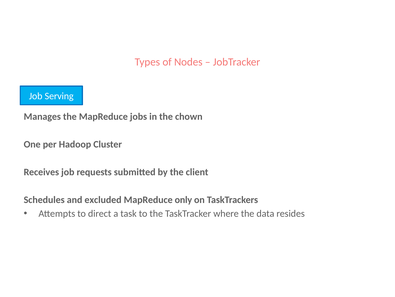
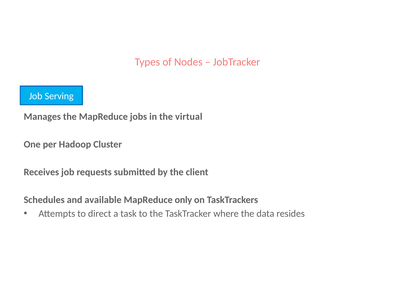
chown: chown -> virtual
excluded: excluded -> available
